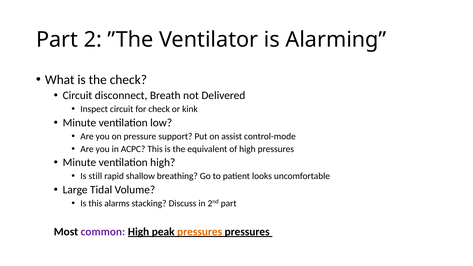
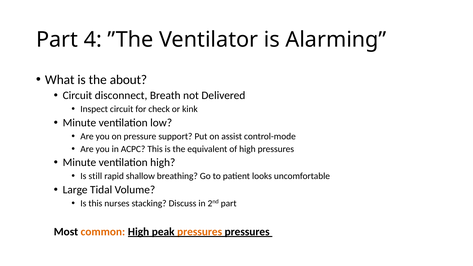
2: 2 -> 4
the check: check -> about
alarms: alarms -> nurses
common colour: purple -> orange
